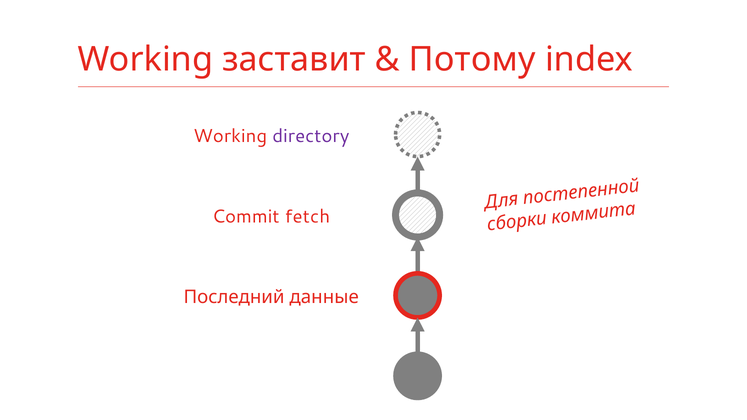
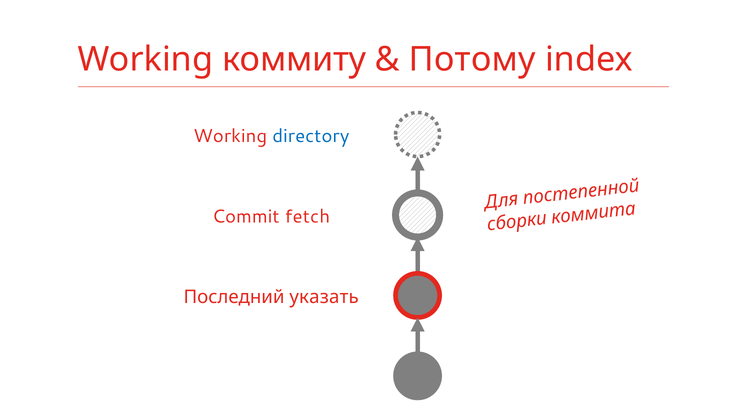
заставит: заставит -> коммиту
directory colour: purple -> blue
данные: данные -> указать
